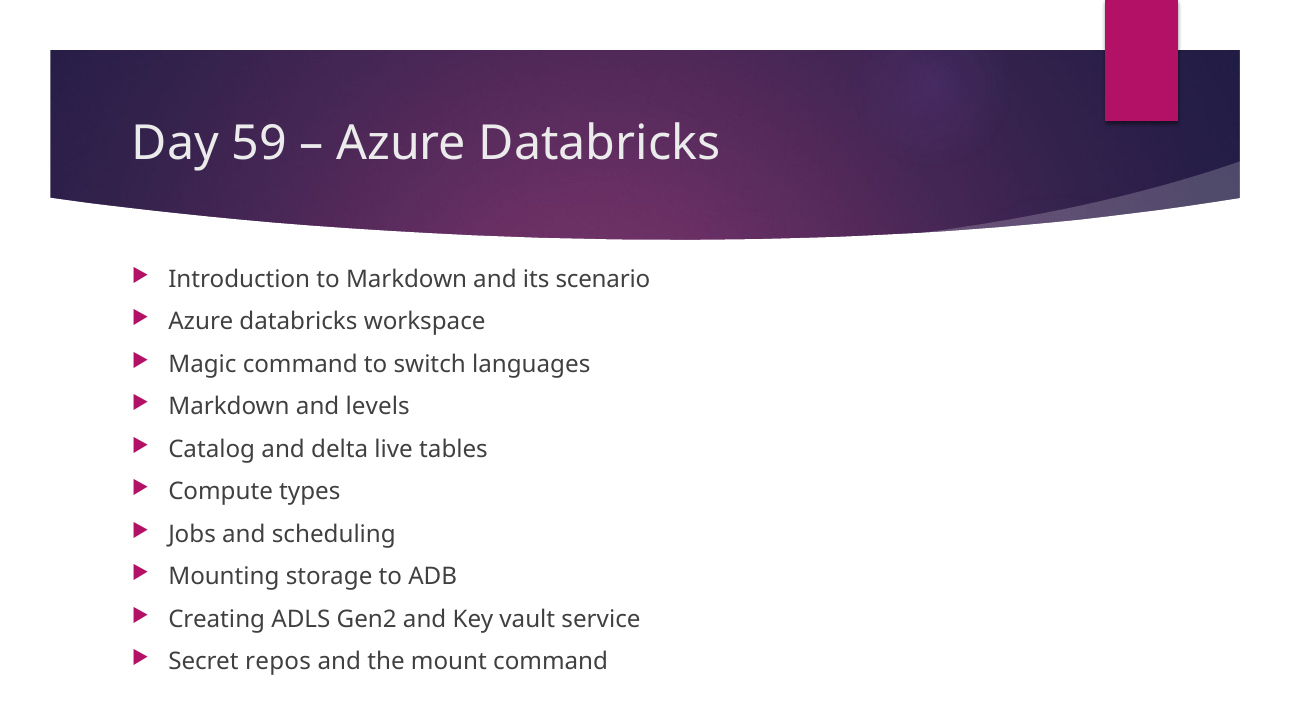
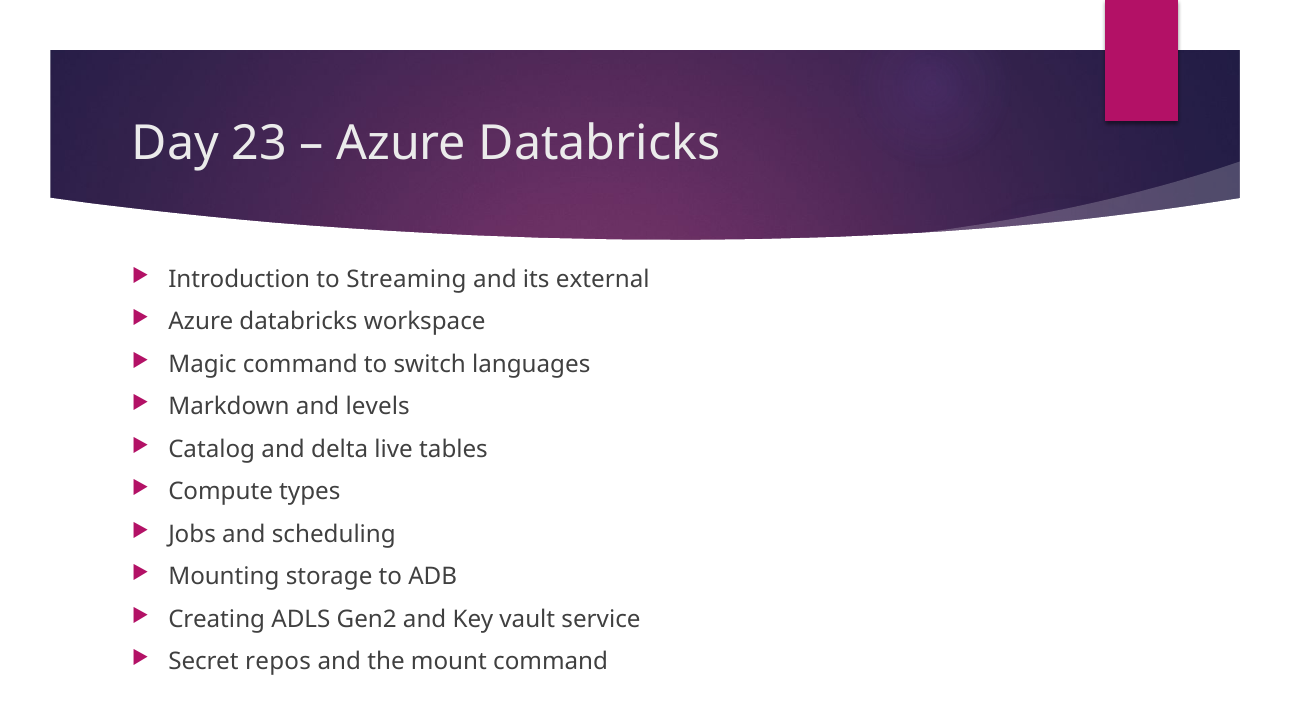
59: 59 -> 23
to Markdown: Markdown -> Streaming
scenario: scenario -> external
